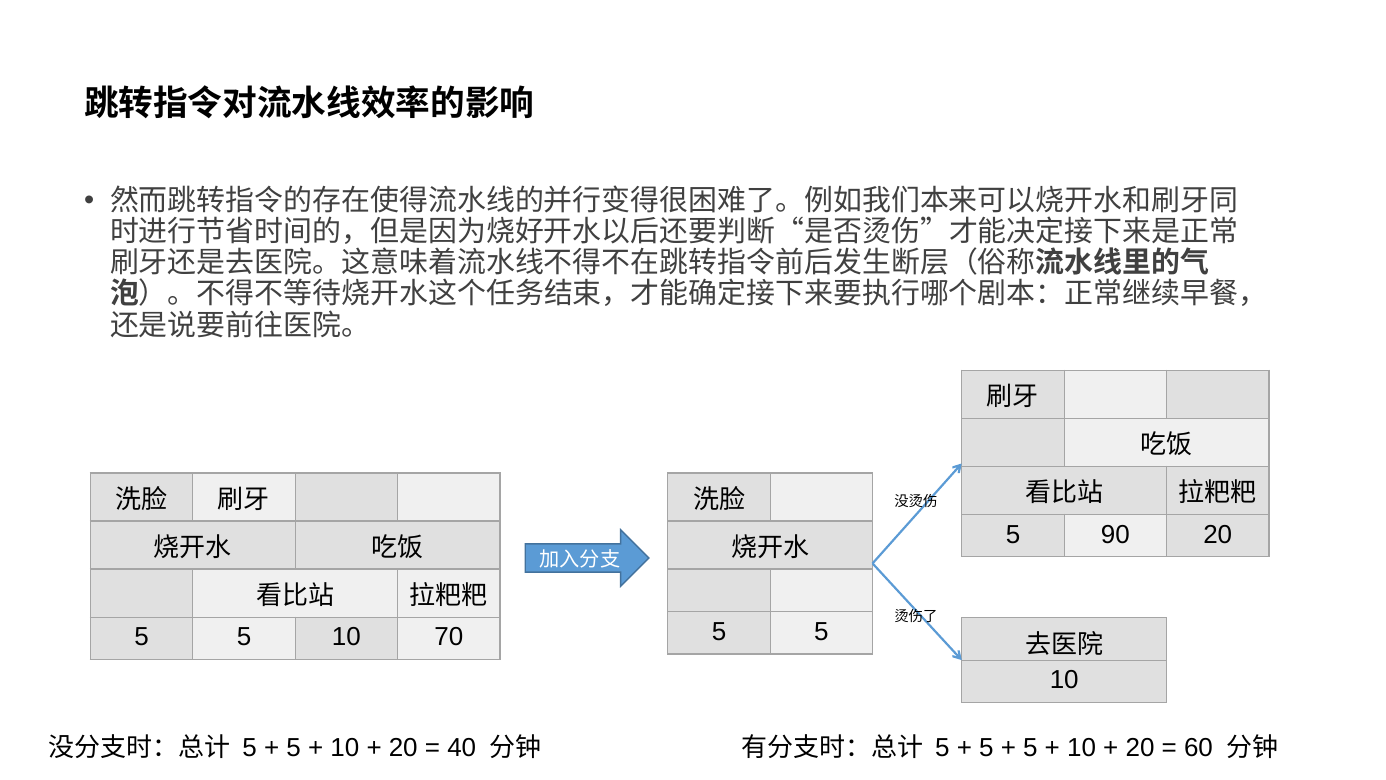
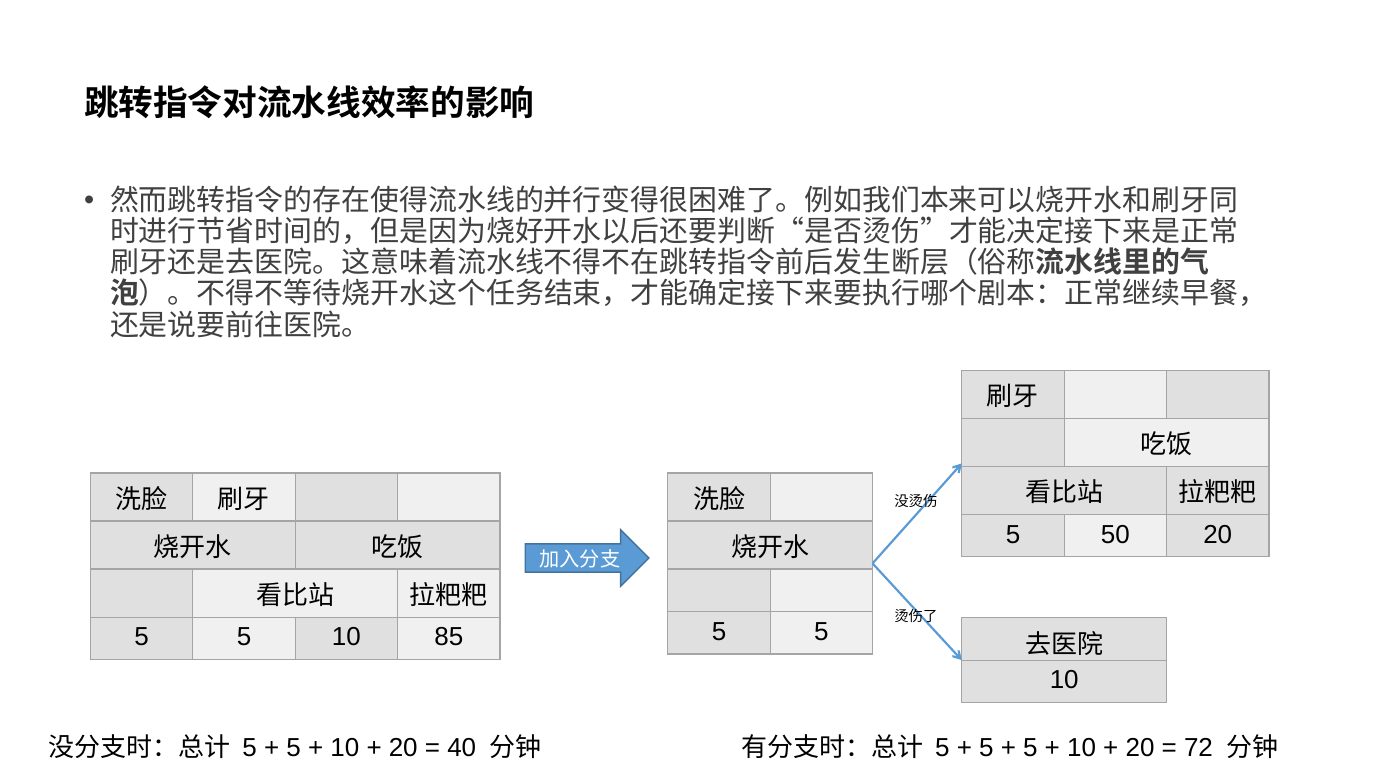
90: 90 -> 50
70: 70 -> 85
60: 60 -> 72
